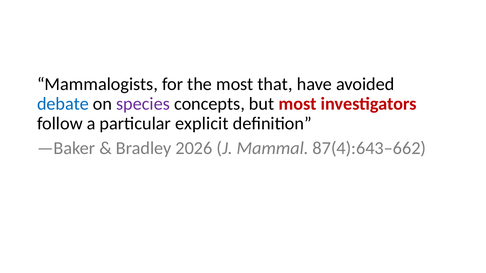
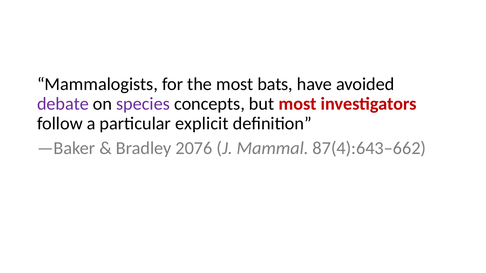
that: that -> bats
debate colour: blue -> purple
2026: 2026 -> 2076
